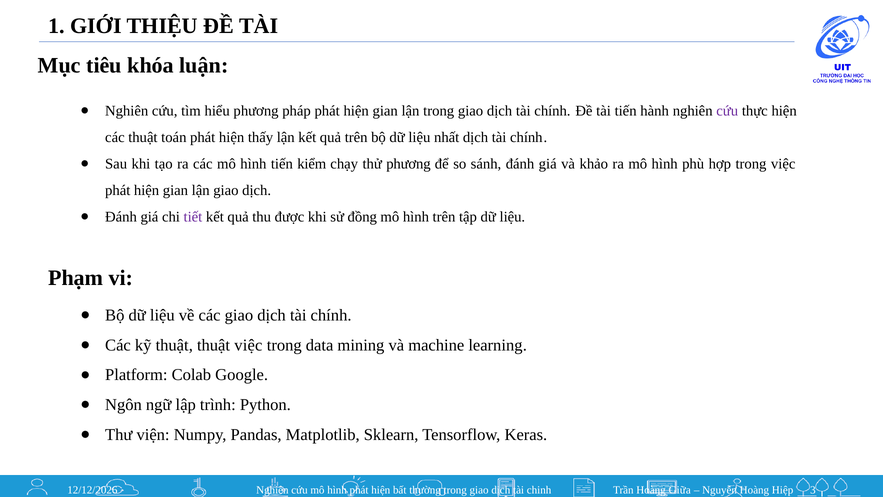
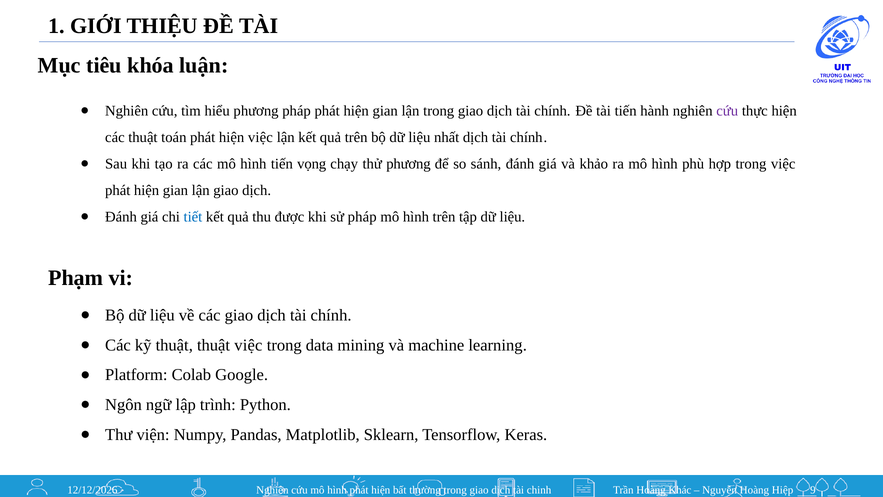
hiện thấy: thấy -> việc
kiểm: kiểm -> vọng
tiết colour: purple -> blue
sử đồng: đồng -> pháp
Giữa: Giữa -> Khác
3: 3 -> 9
